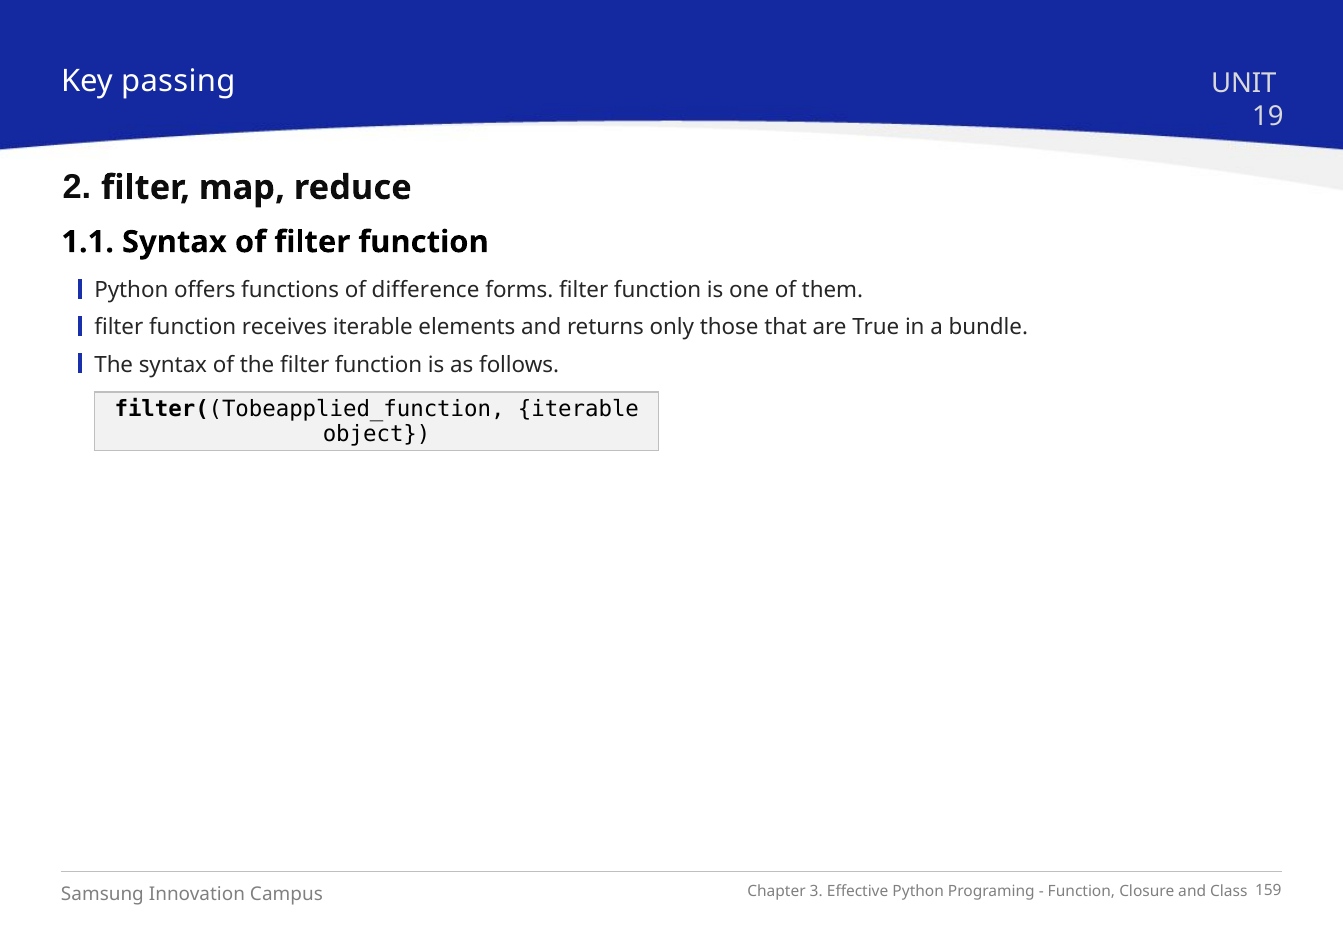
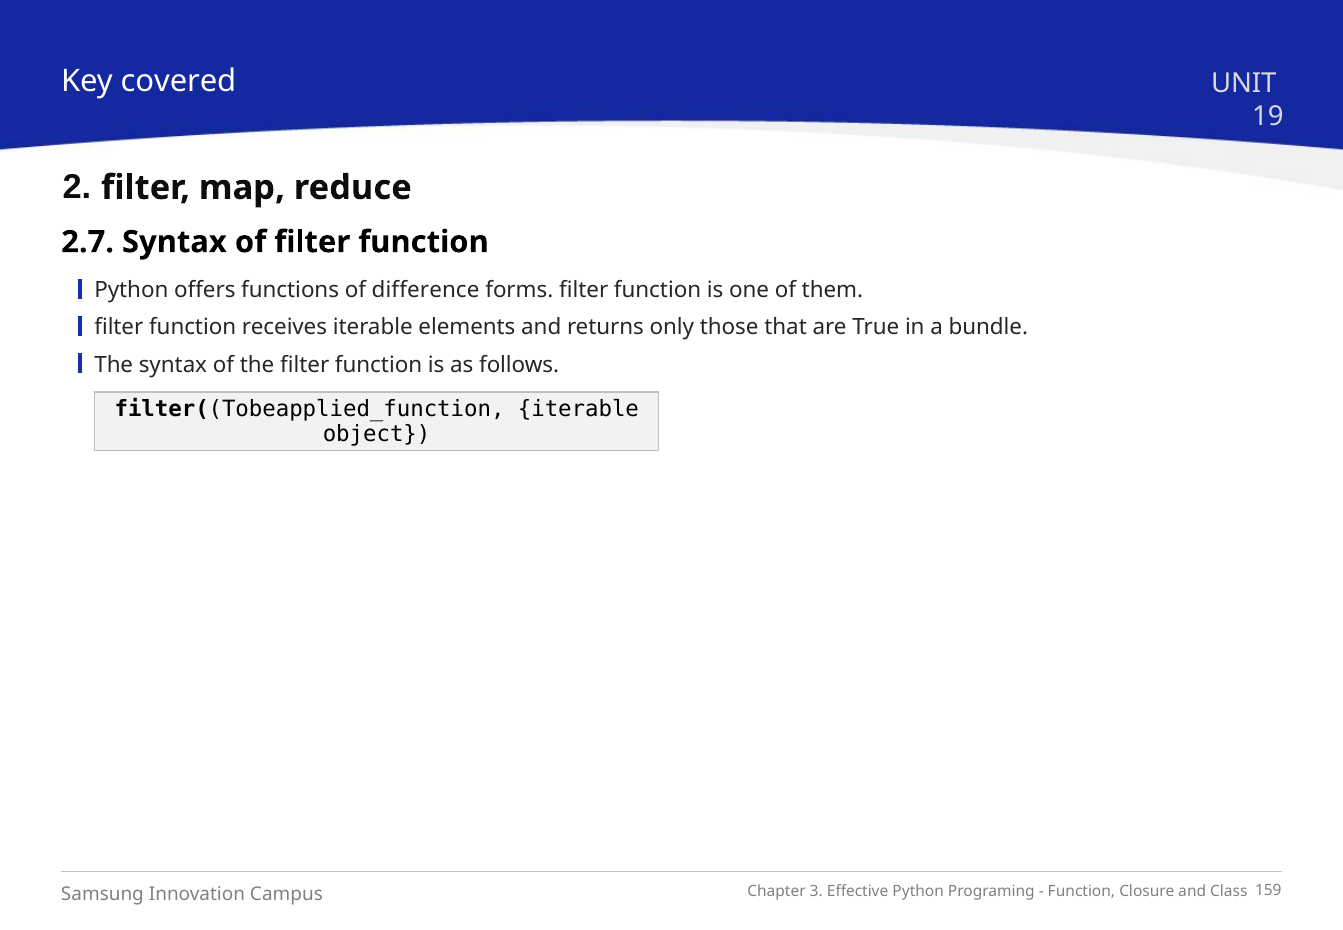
passing: passing -> covered
1.1: 1.1 -> 2.7
